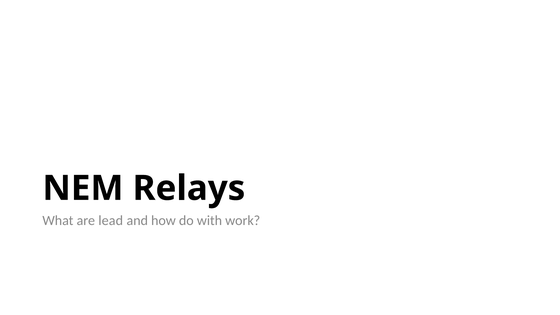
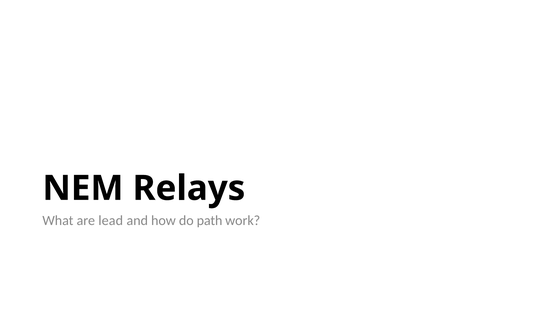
with: with -> path
